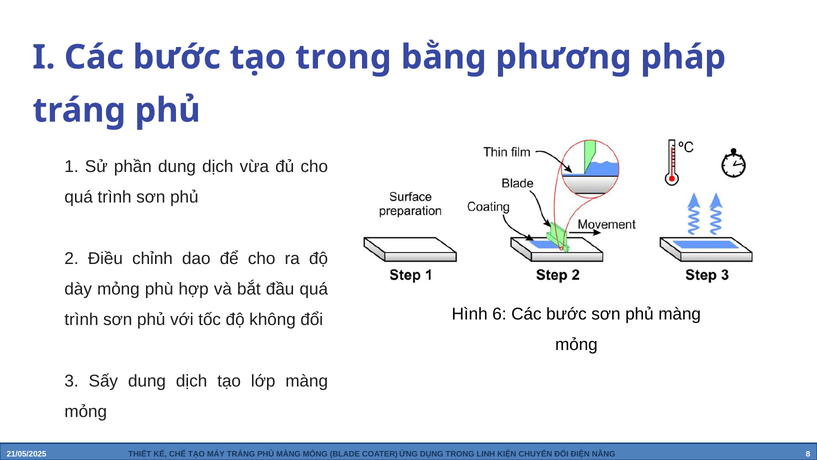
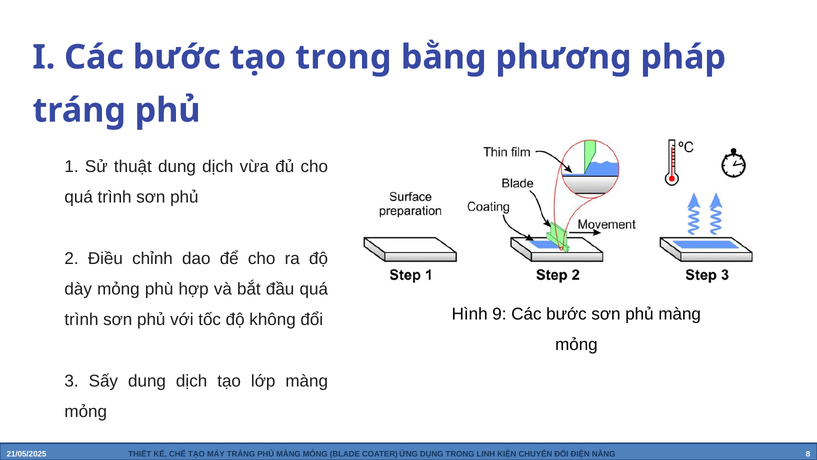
phần: phần -> thuật
6: 6 -> 9
